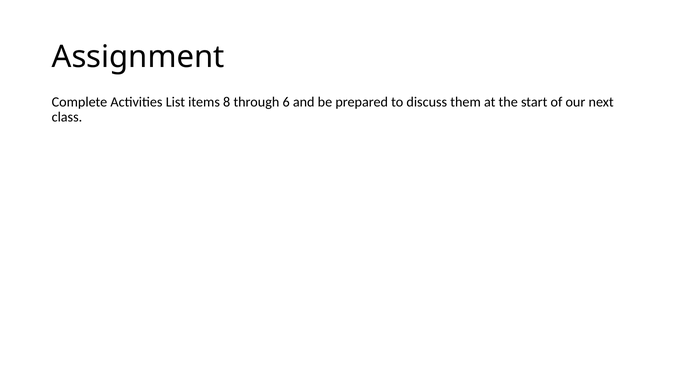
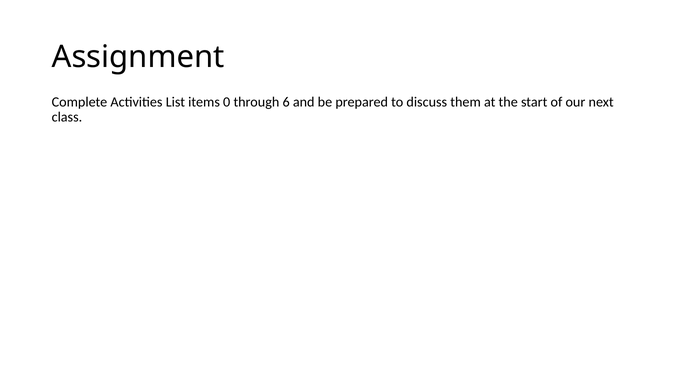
8: 8 -> 0
